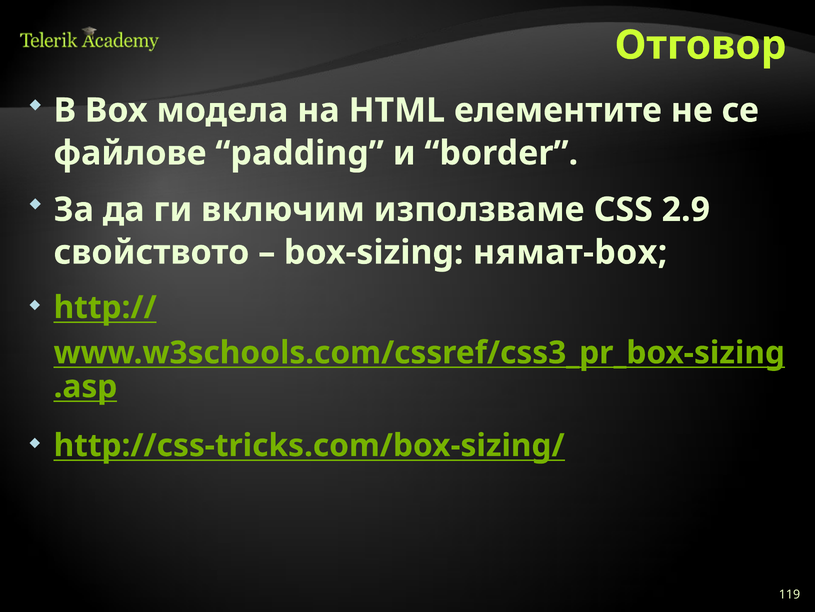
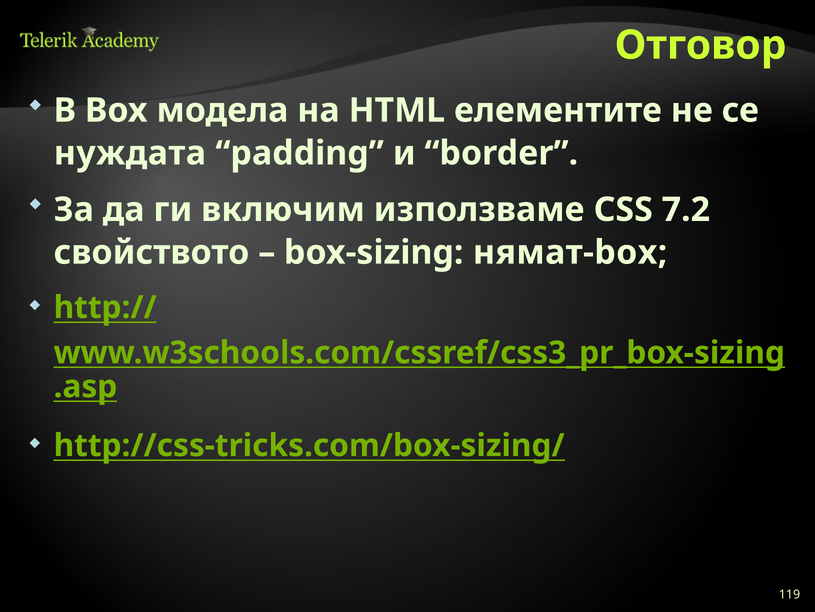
файлове: файлове -> нуждата
2.9: 2.9 -> 7.2
